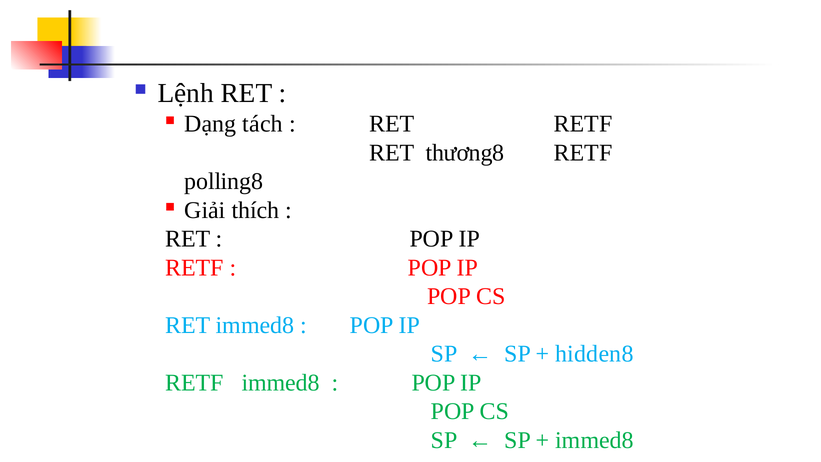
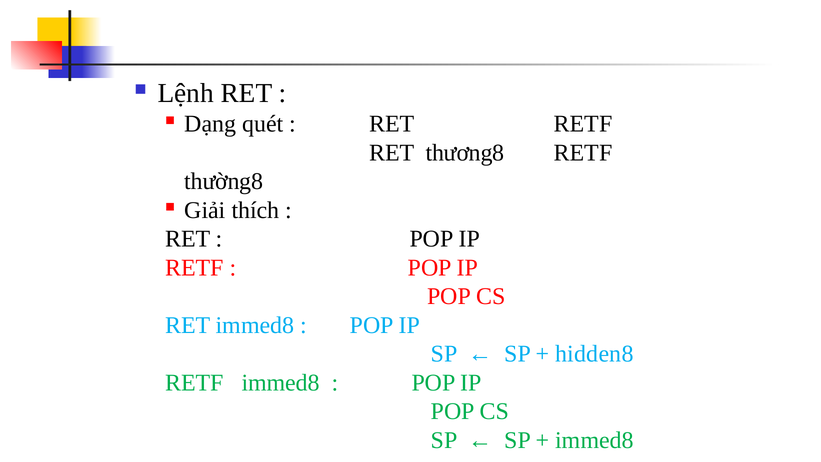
tách: tách -> quét
polling8: polling8 -> thường8
